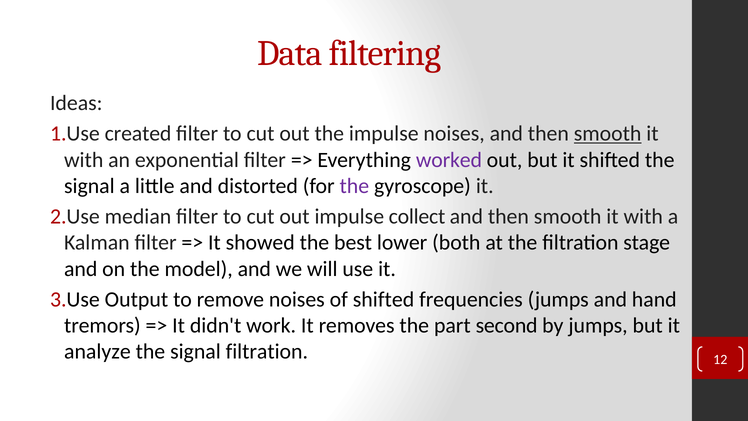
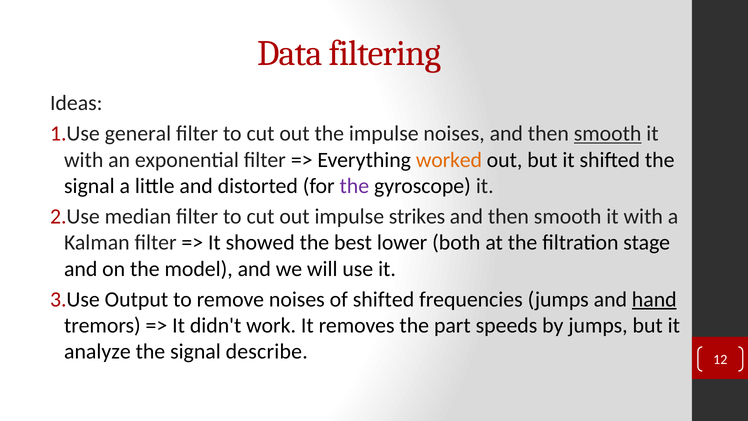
created: created -> general
worked colour: purple -> orange
collect: collect -> strikes
hand underline: none -> present
second: second -> speeds
signal filtration: filtration -> describe
